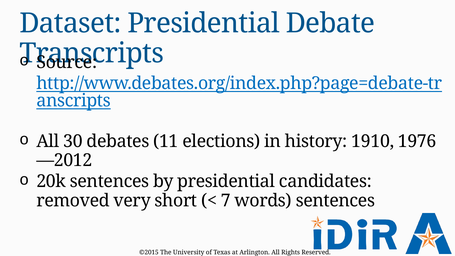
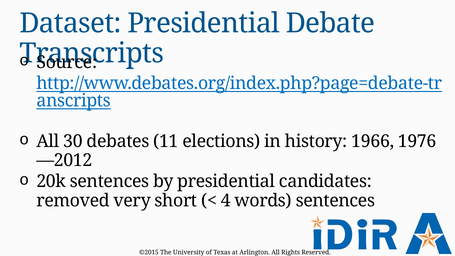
1910: 1910 -> 1966
7: 7 -> 4
